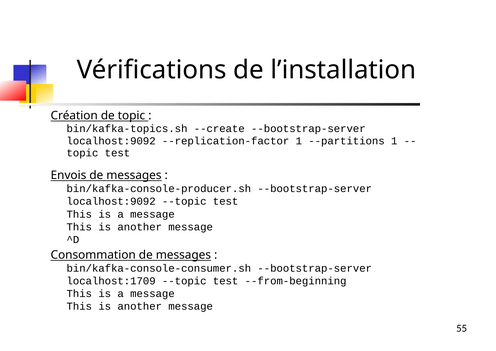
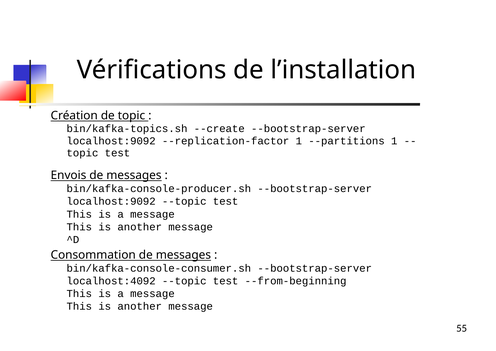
localhost:1709: localhost:1709 -> localhost:4092
